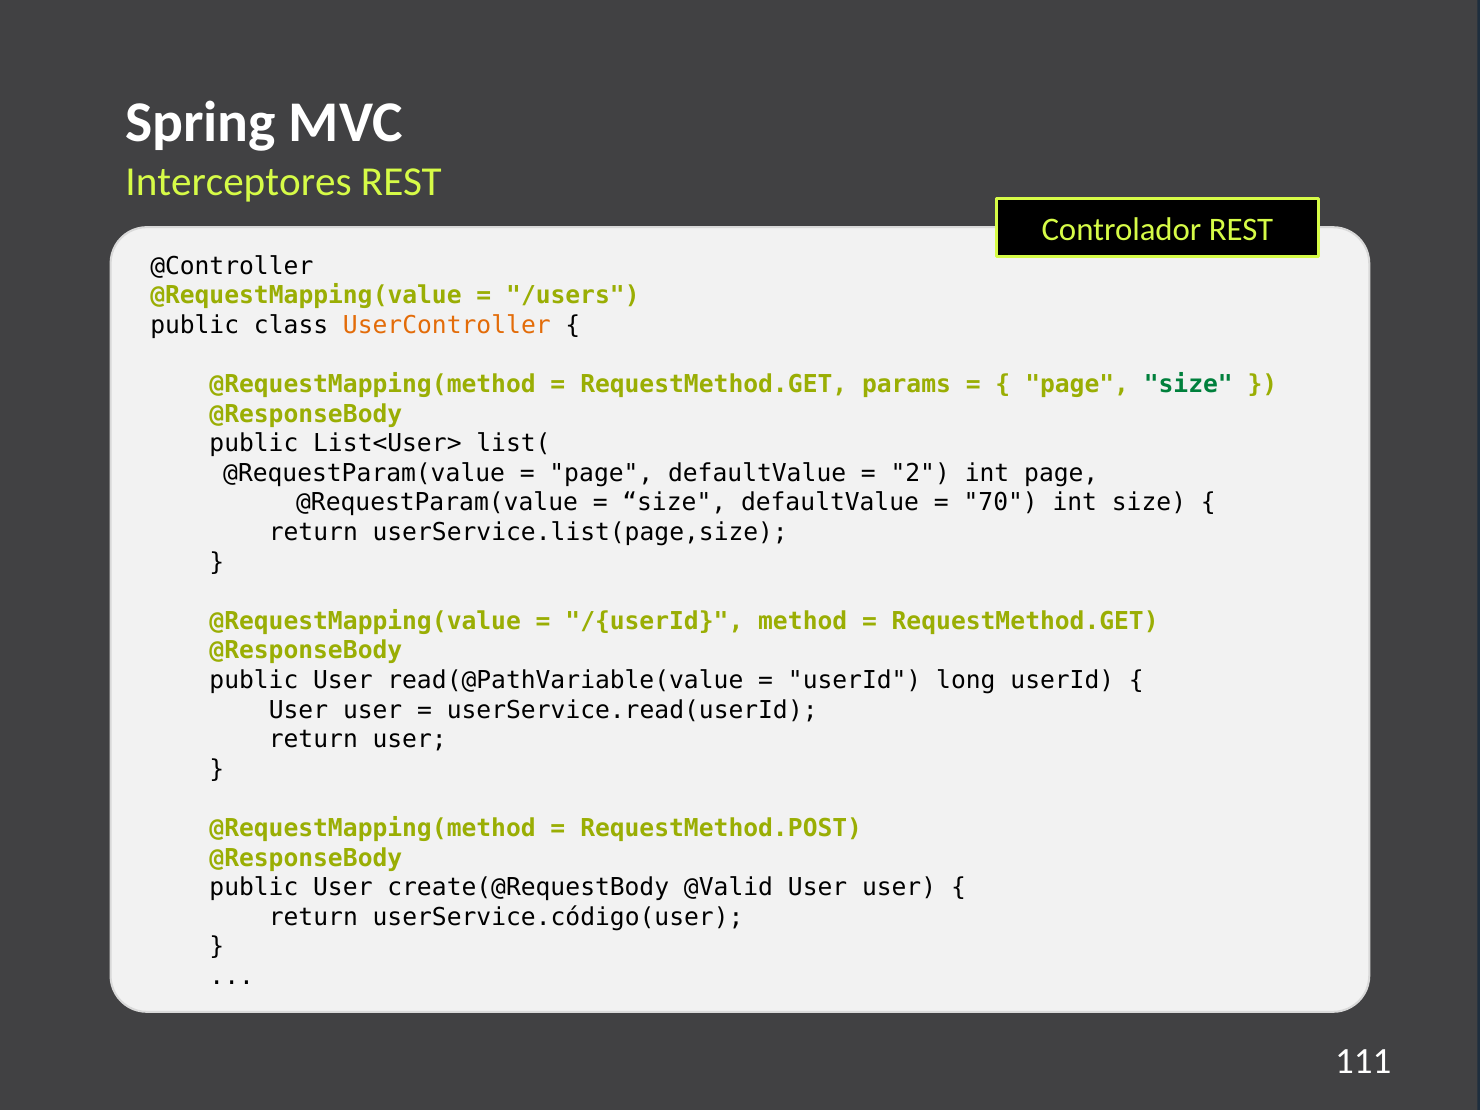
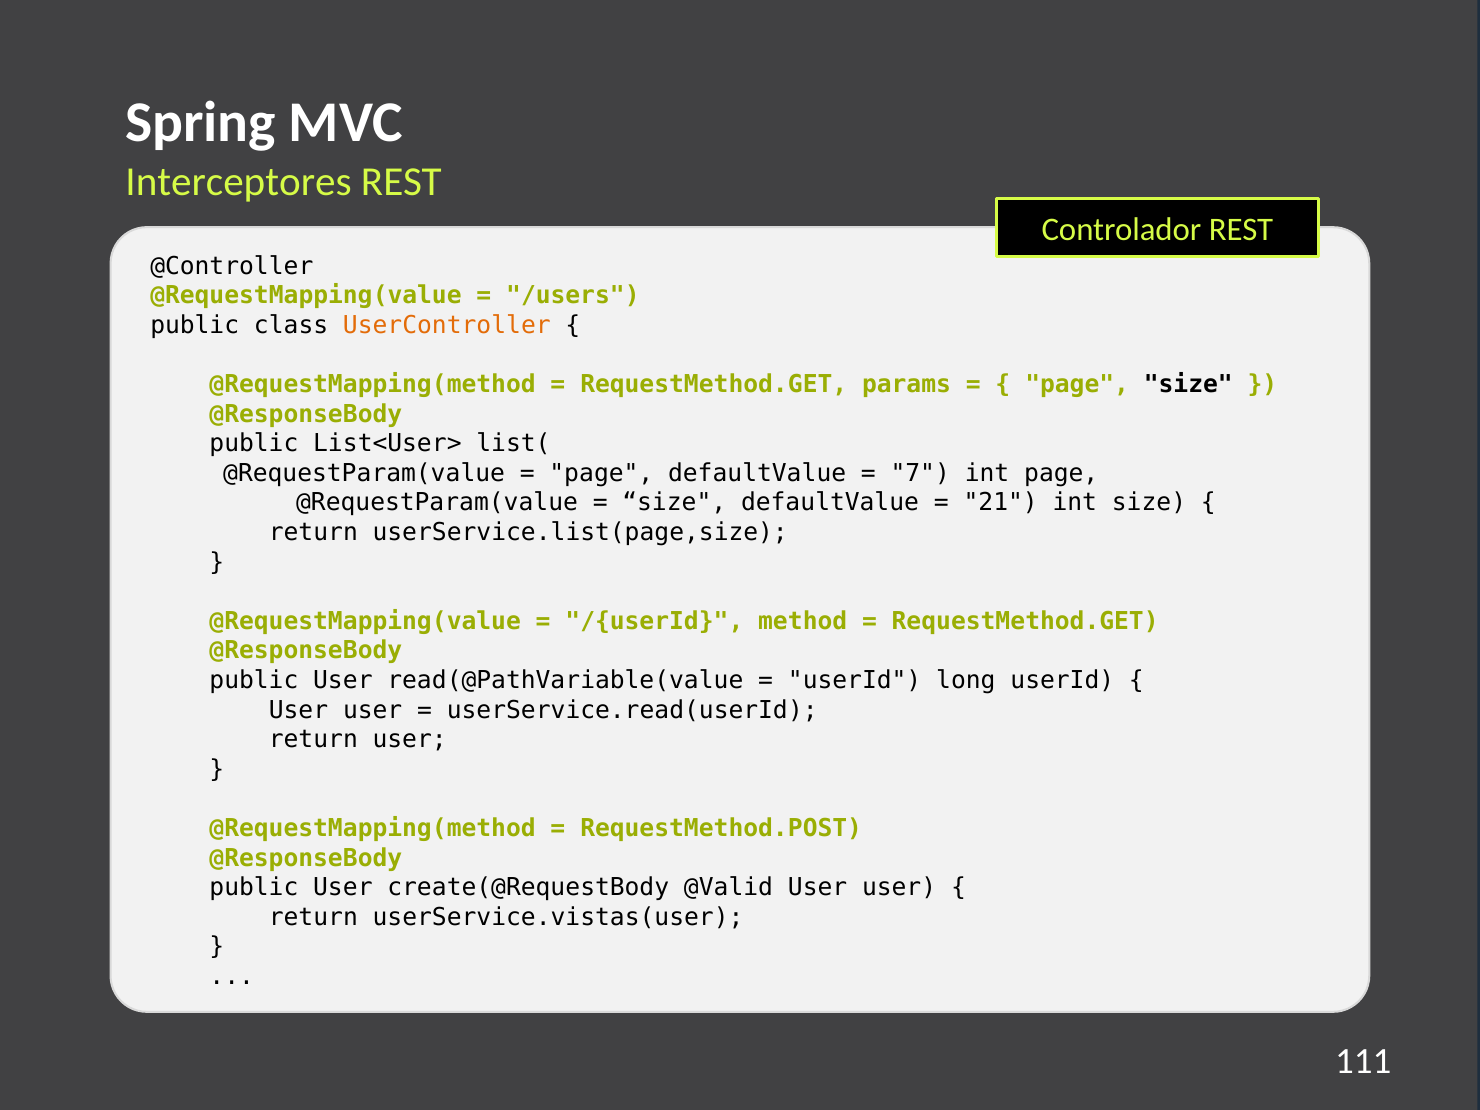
size at (1188, 384) colour: green -> black
2: 2 -> 7
70: 70 -> 21
userService.código(user: userService.código(user -> userService.vistas(user
